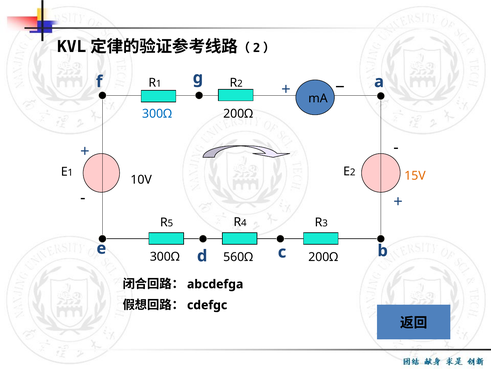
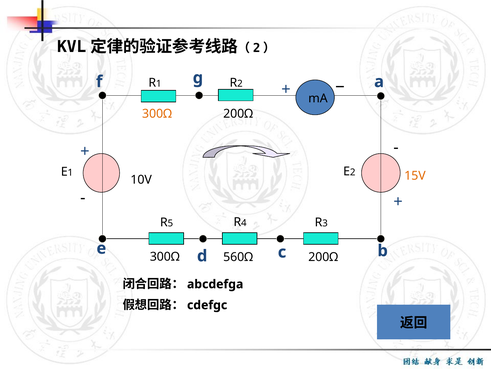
300Ω at (157, 114) colour: blue -> orange
